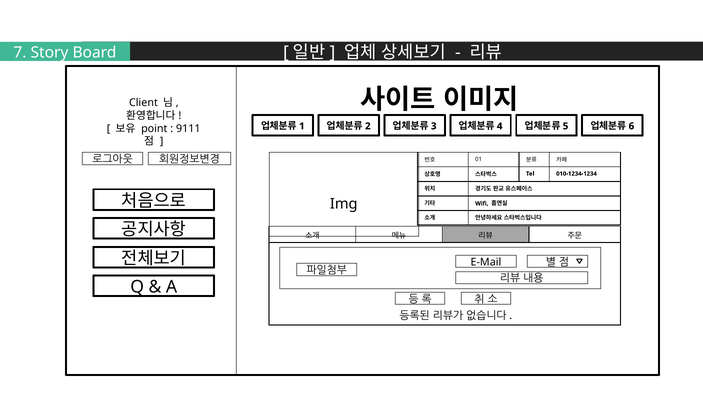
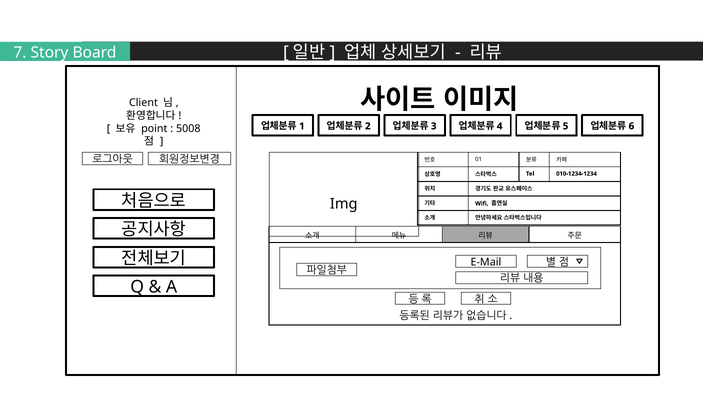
9111: 9111 -> 5008
